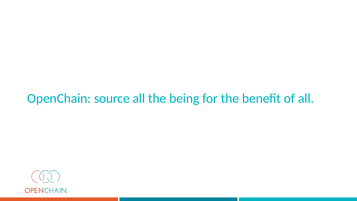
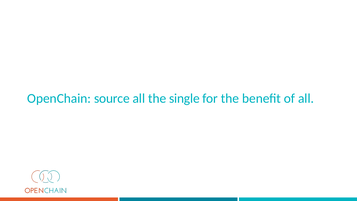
being: being -> single
